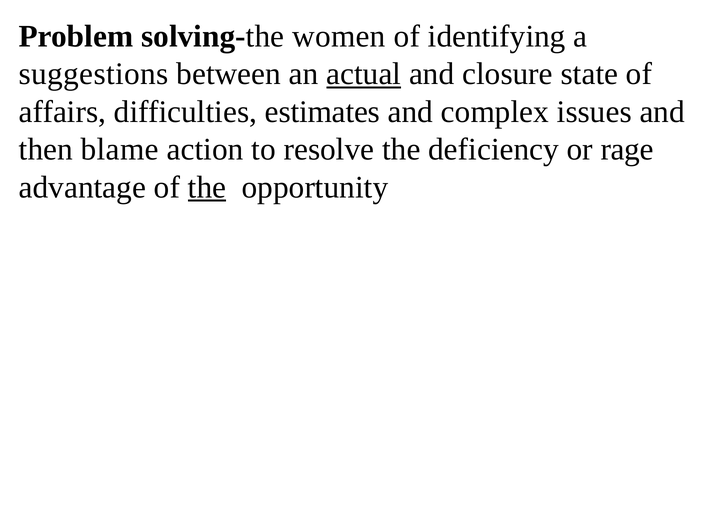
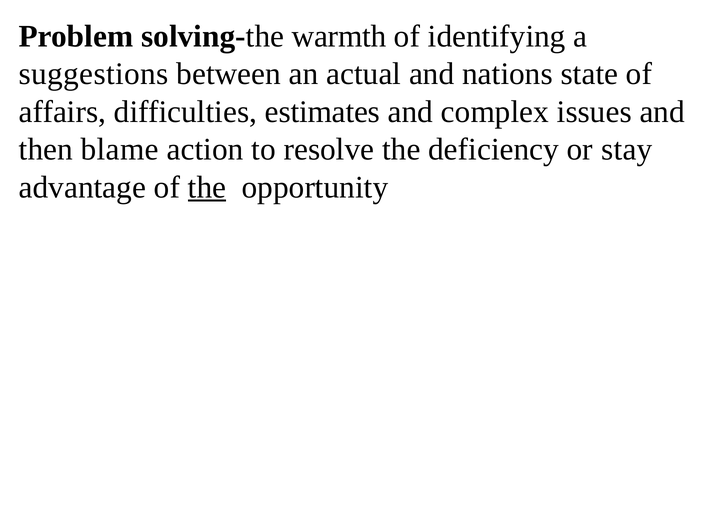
women: women -> warmth
actual underline: present -> none
closure: closure -> nations
rage: rage -> stay
